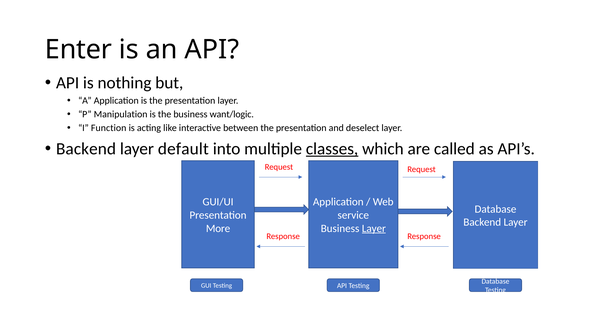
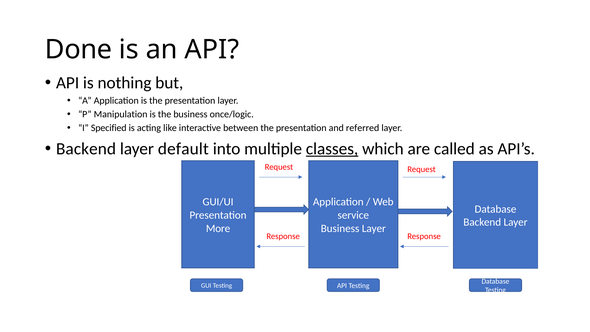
Enter: Enter -> Done
want/logic: want/logic -> once/logic
Function: Function -> Specified
deselect: deselect -> referred
Layer at (374, 228) underline: present -> none
